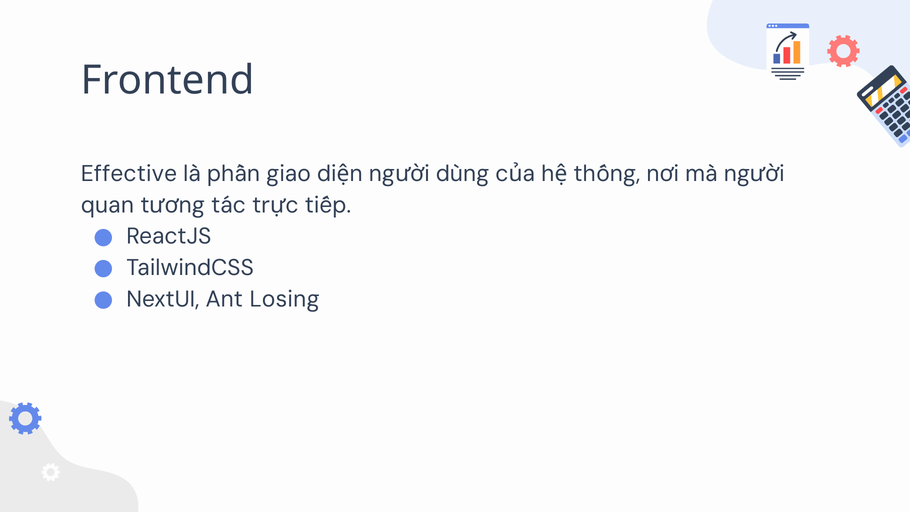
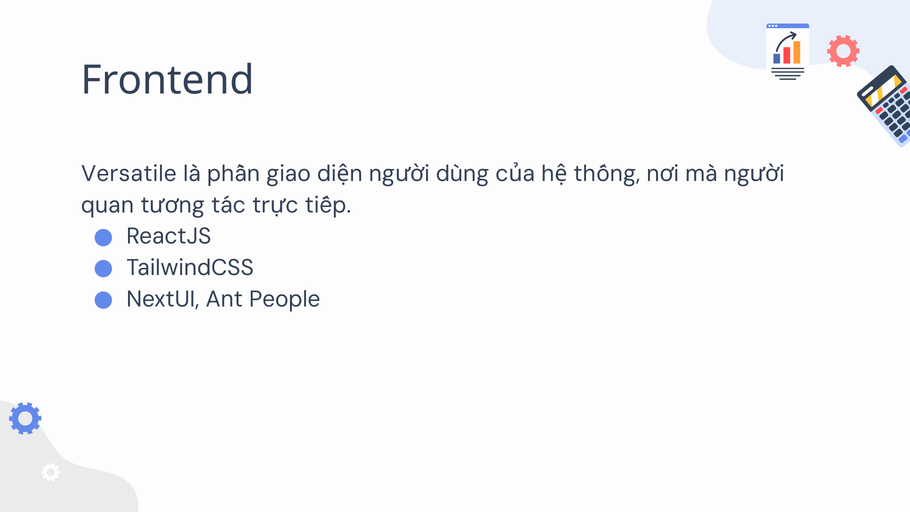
Effective: Effective -> Versatile
Losing: Losing -> People
